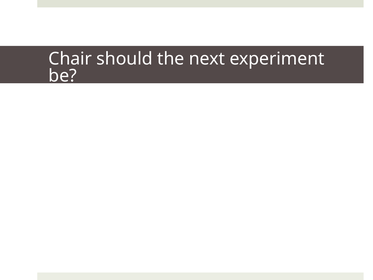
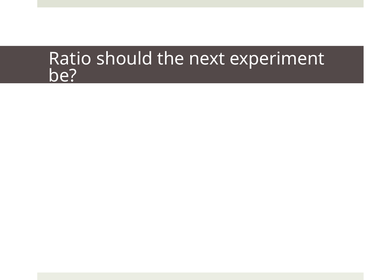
Chair: Chair -> Ratio
